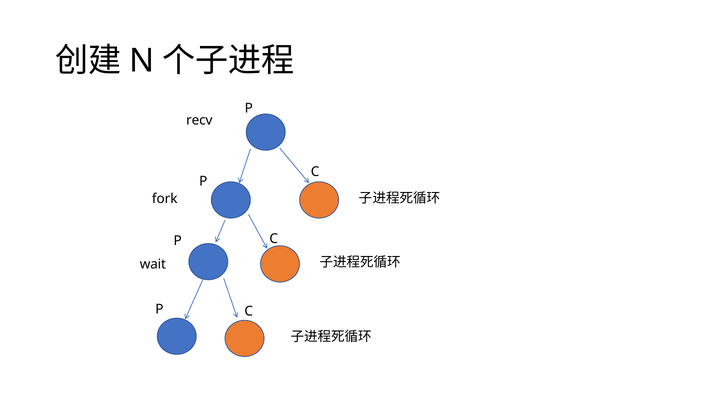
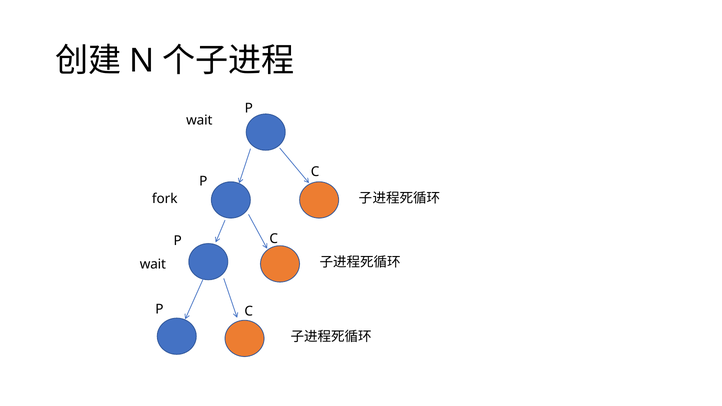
recv at (199, 120): recv -> wait
